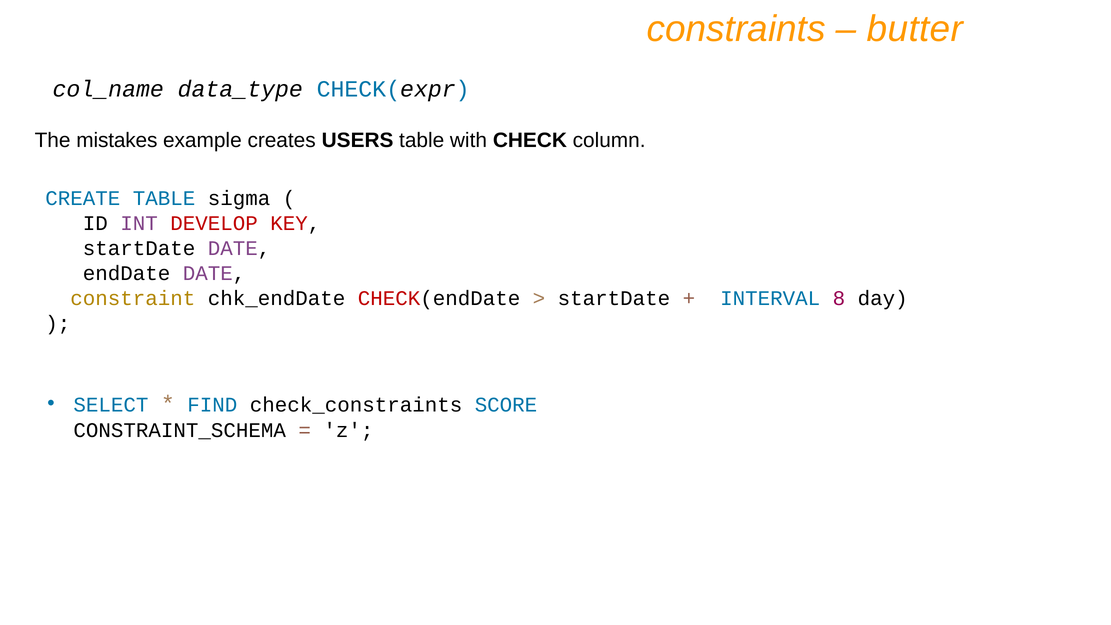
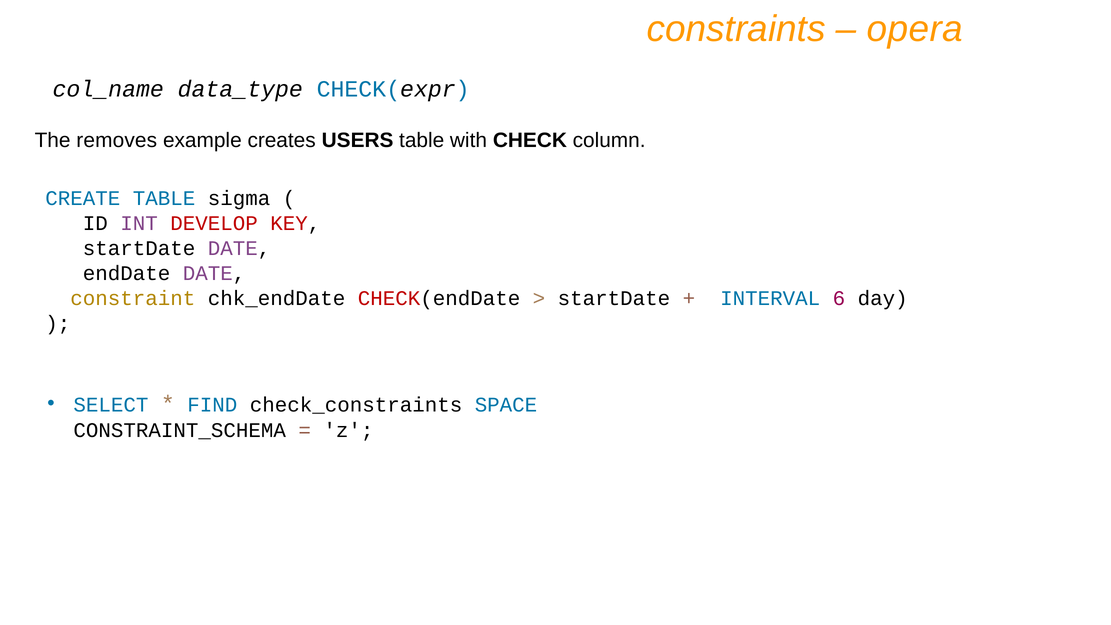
butter: butter -> opera
mistakes: mistakes -> removes
8: 8 -> 6
SCORE: SCORE -> SPACE
